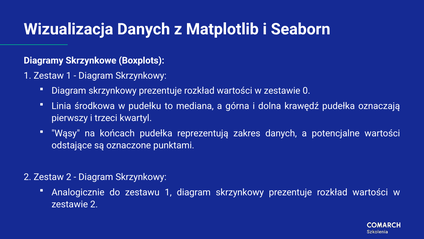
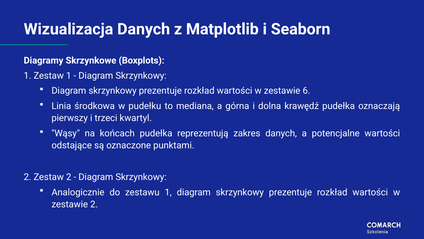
0: 0 -> 6
